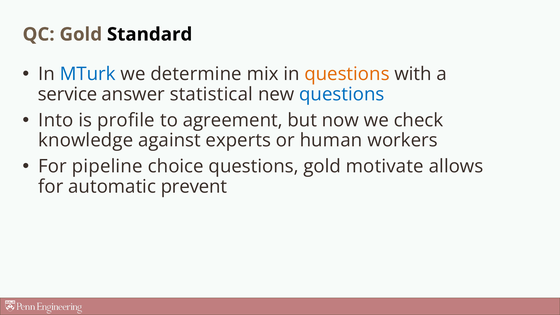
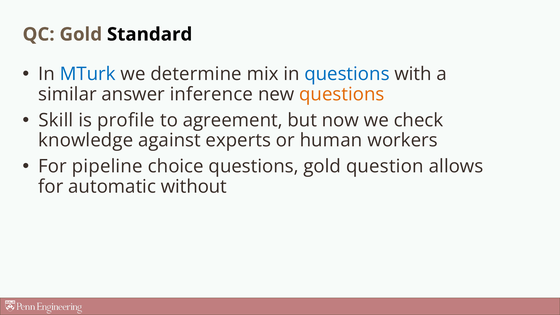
questions at (347, 74) colour: orange -> blue
service: service -> similar
statistical: statistical -> inference
questions at (342, 94) colour: blue -> orange
Into: Into -> Skill
motivate: motivate -> question
prevent: prevent -> without
